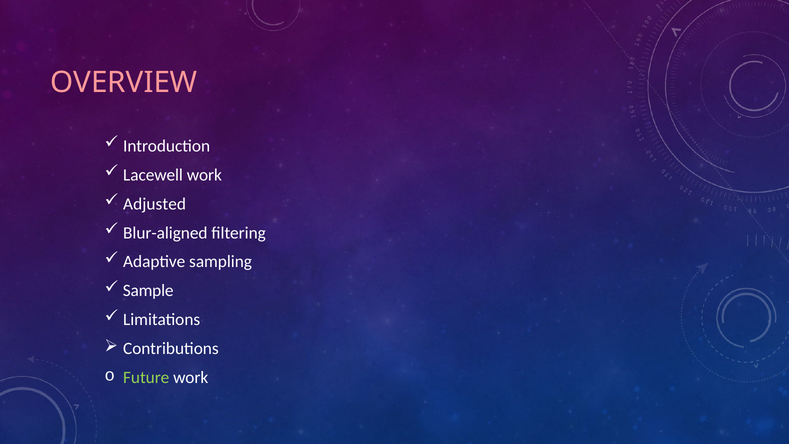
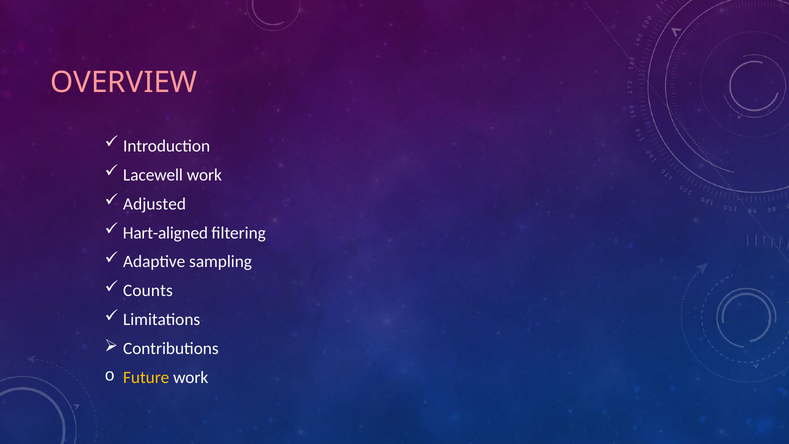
Blur-aligned: Blur-aligned -> Hart-aligned
Sample: Sample -> Counts
Future colour: light green -> yellow
